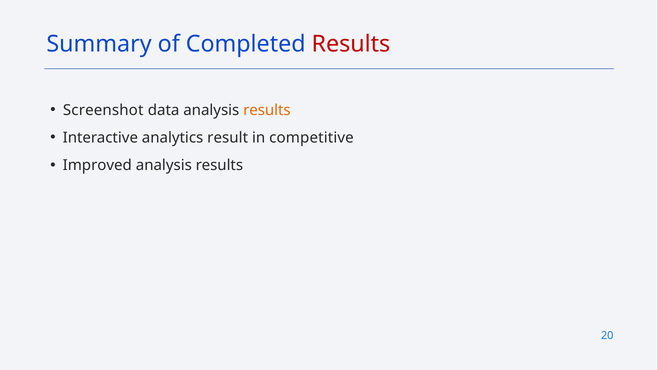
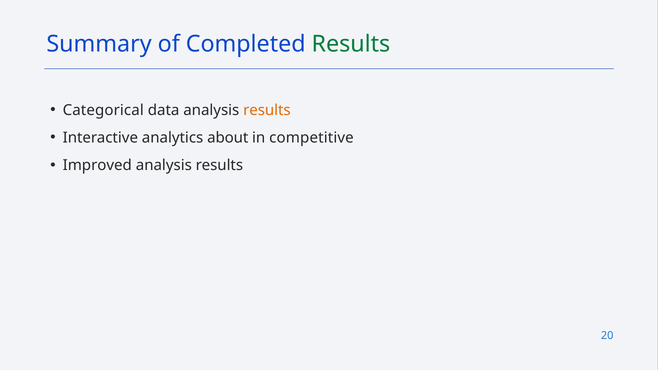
Results at (351, 44) colour: red -> green
Screenshot: Screenshot -> Categorical
result: result -> about
